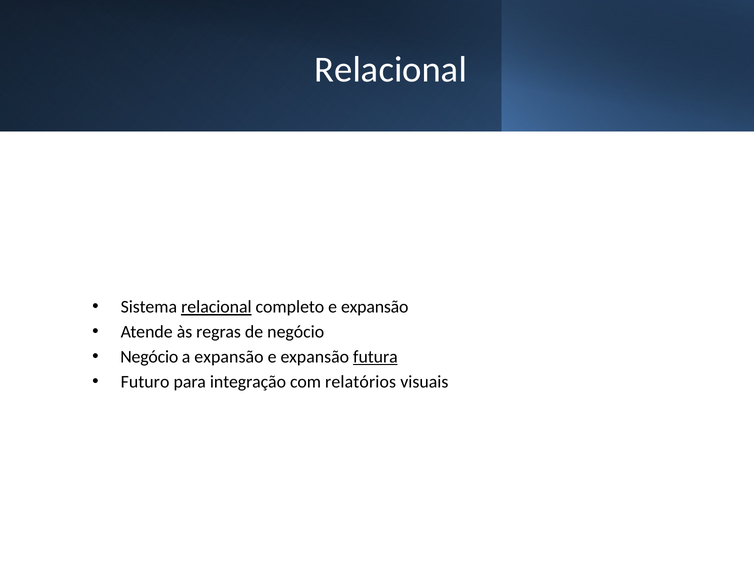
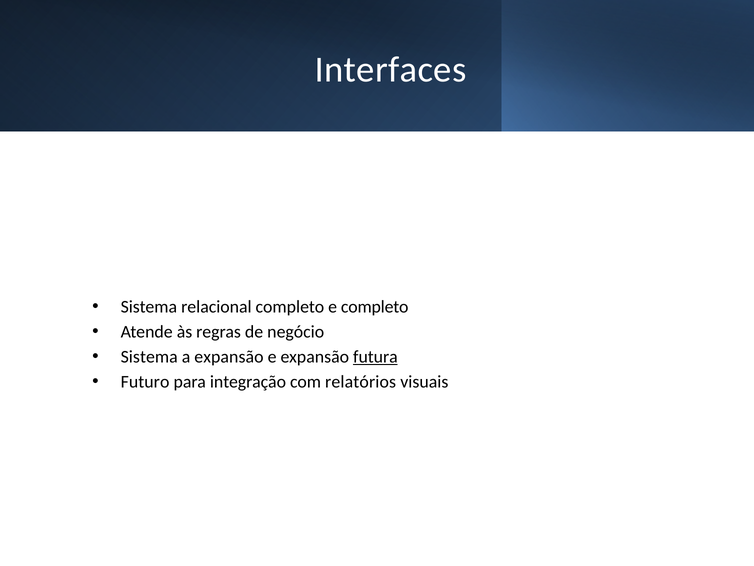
Relacional at (391, 69): Relacional -> Interfaces
relacional at (216, 307) underline: present -> none
completo e expansão: expansão -> completo
Negócio at (149, 357): Negócio -> Sistema
